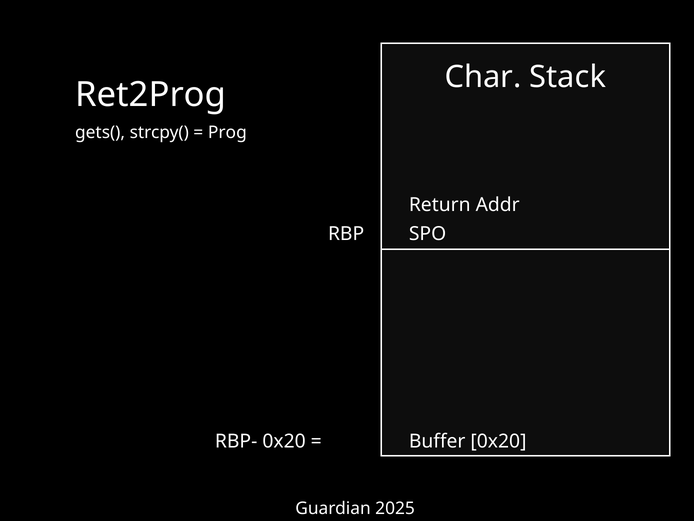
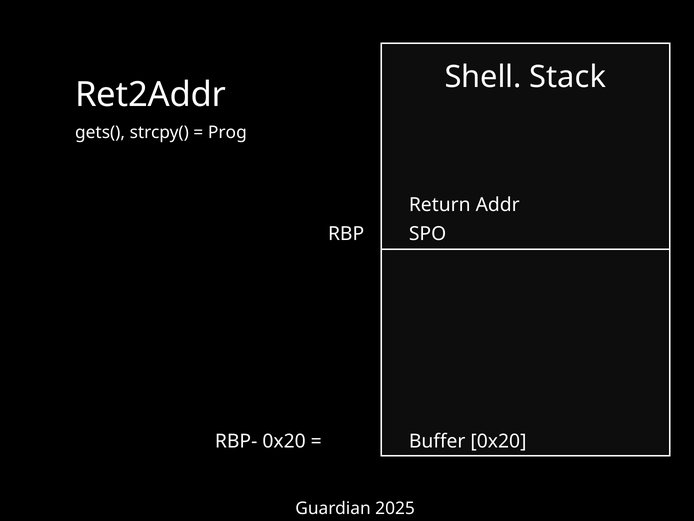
Char: Char -> Shell
Ret2Prog: Ret2Prog -> Ret2Addr
